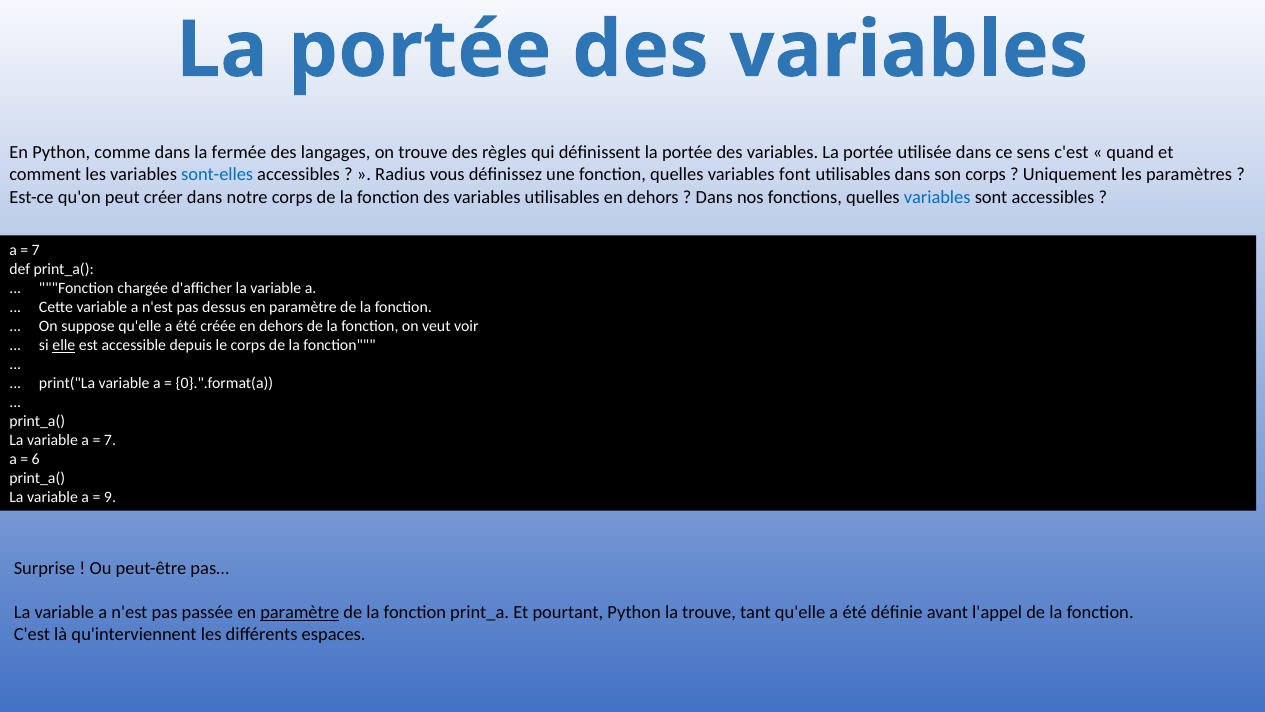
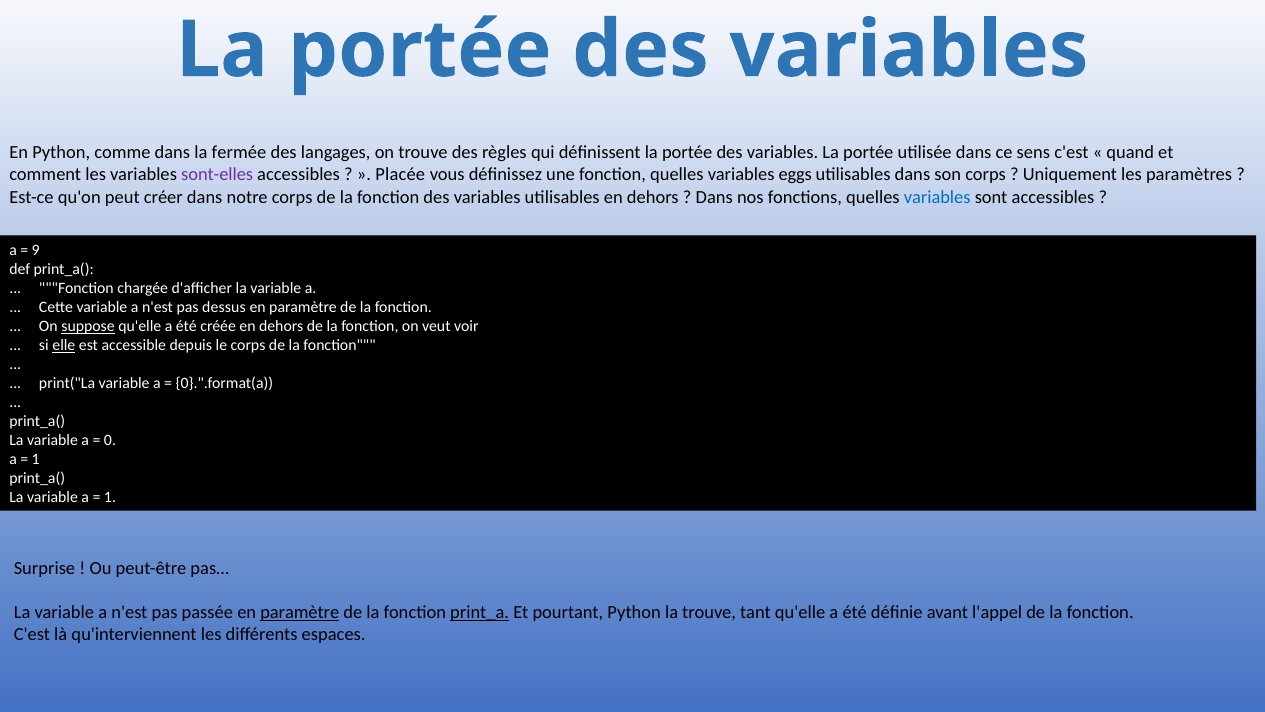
sont-elles colour: blue -> purple
Radius: Radius -> Placée
font: font -> eggs
7 at (36, 251): 7 -> 9
suppose underline: none -> present
7 at (110, 440): 7 -> 0
6 at (36, 459): 6 -> 1
9 at (110, 497): 9 -> 1
print_a underline: none -> present
